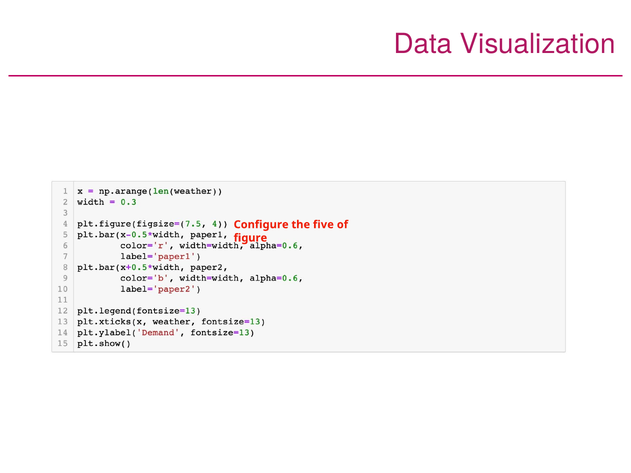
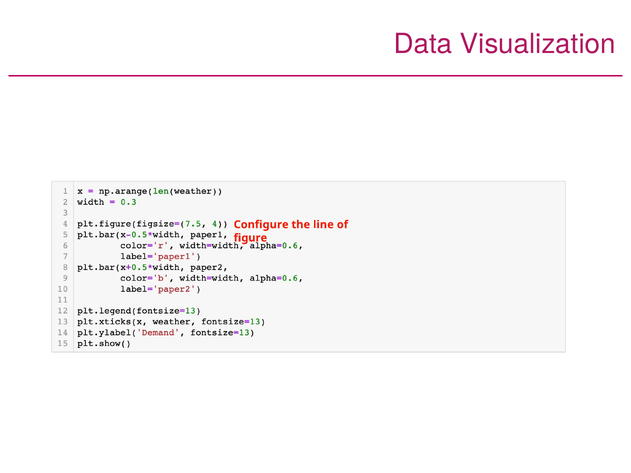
five: five -> line
